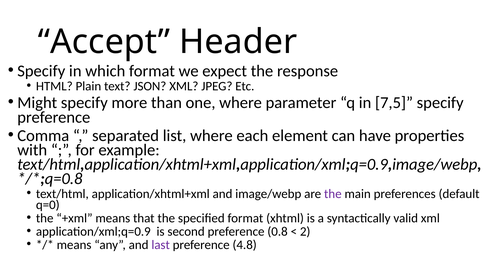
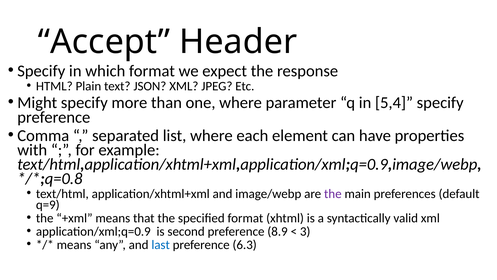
7,5: 7,5 -> 5,4
q=0: q=0 -> q=9
0.8: 0.8 -> 8.9
2: 2 -> 3
last colour: purple -> blue
4.8: 4.8 -> 6.3
